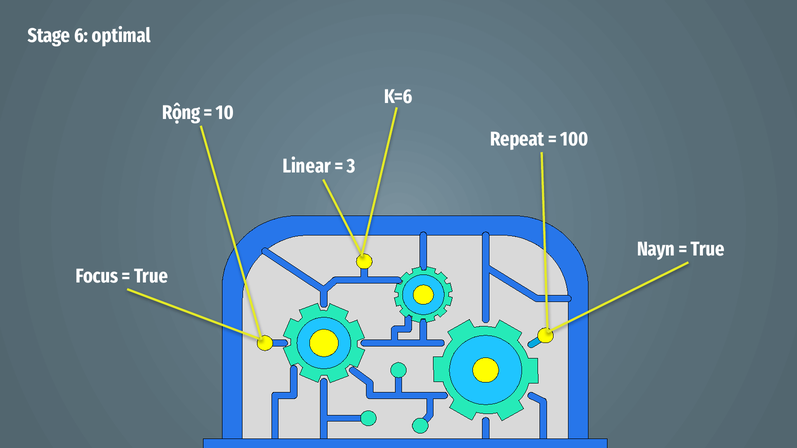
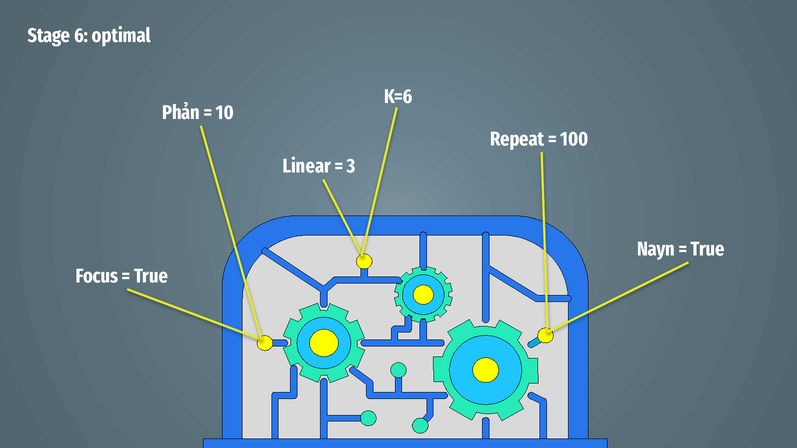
Rộng: Rộng -> Phản
